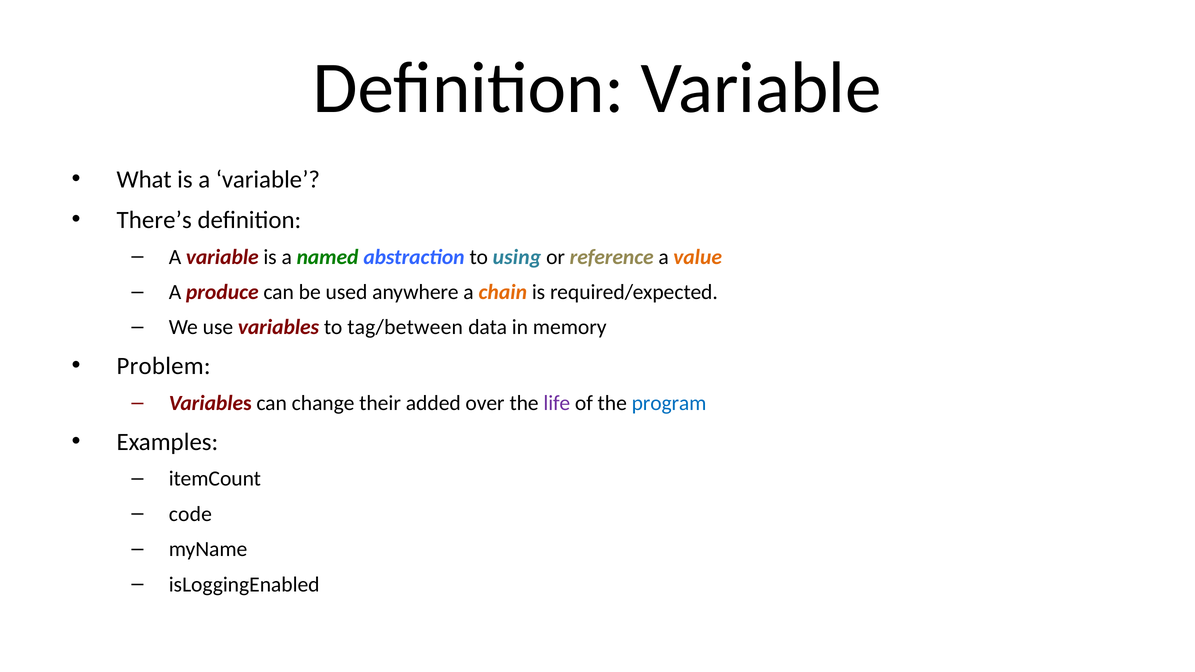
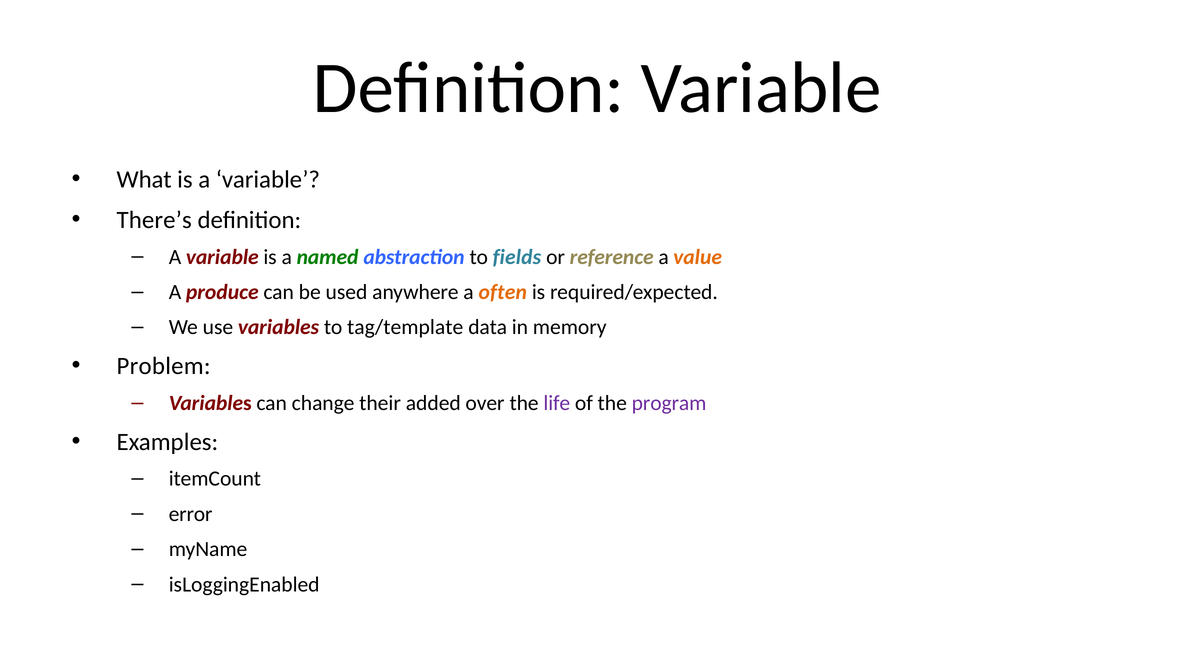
using: using -> fields
chain: chain -> often
tag/between: tag/between -> tag/template
program colour: blue -> purple
code: code -> error
